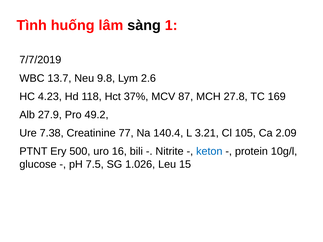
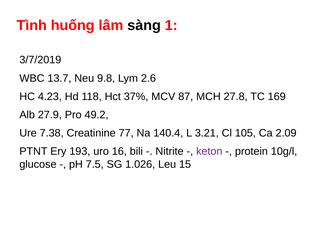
7/7/2019: 7/7/2019 -> 3/7/2019
500: 500 -> 193
keton colour: blue -> purple
